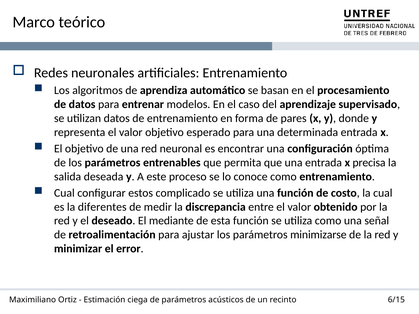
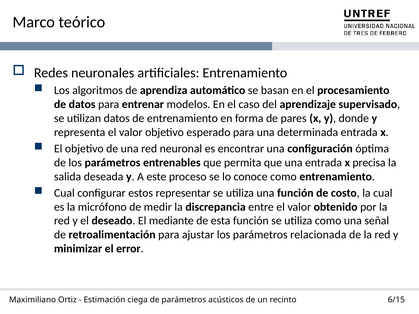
complicado: complicado -> representar
diferentes: diferentes -> micrófono
minimizarse: minimizarse -> relacionada
